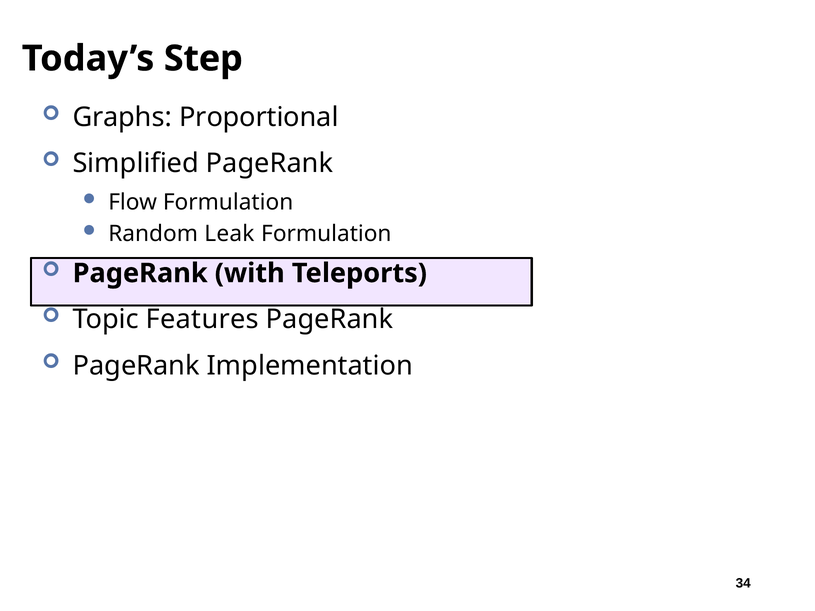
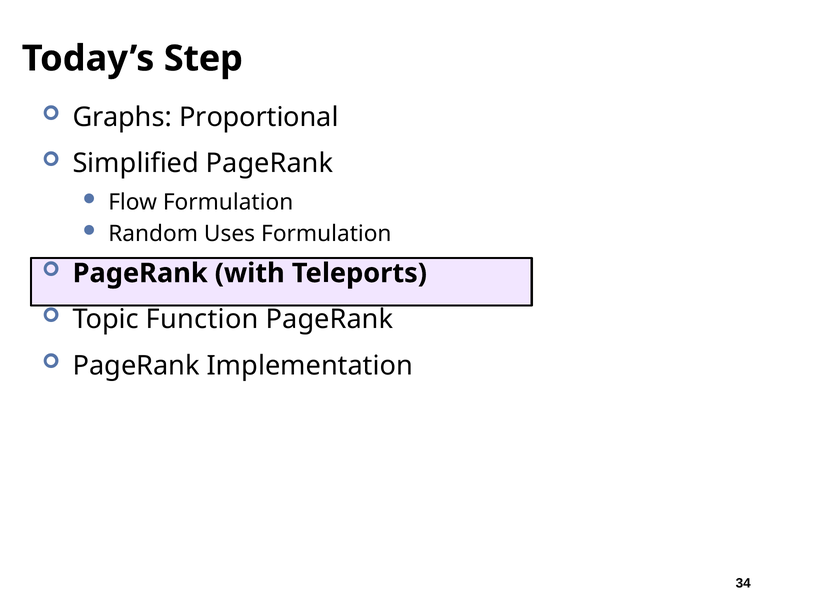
Leak: Leak -> Uses
Features: Features -> Function
